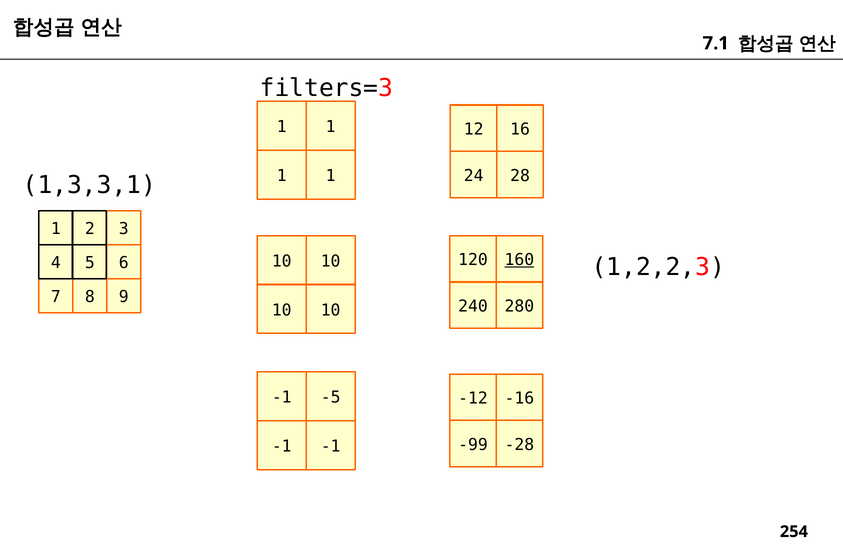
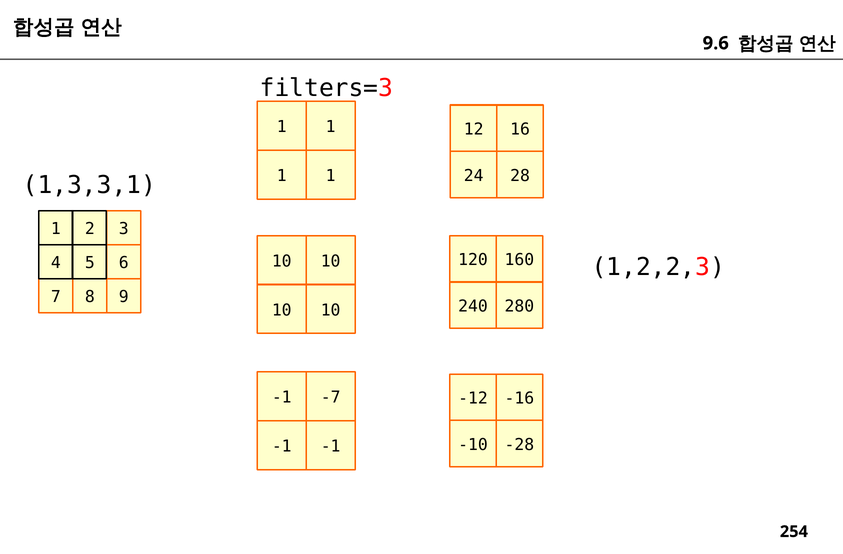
7.1: 7.1 -> 9.6
160 underline: present -> none
-5: -5 -> -7
-99: -99 -> -10
